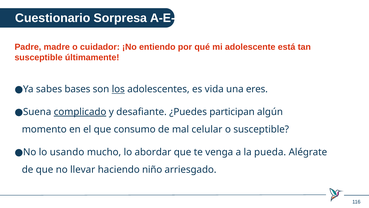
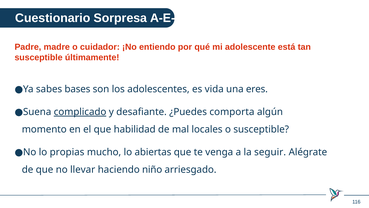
los underline: present -> none
participan: participan -> comporta
consumo: consumo -> habilidad
celular: celular -> locales
usando: usando -> propias
abordar: abordar -> abiertas
pueda: pueda -> seguir
